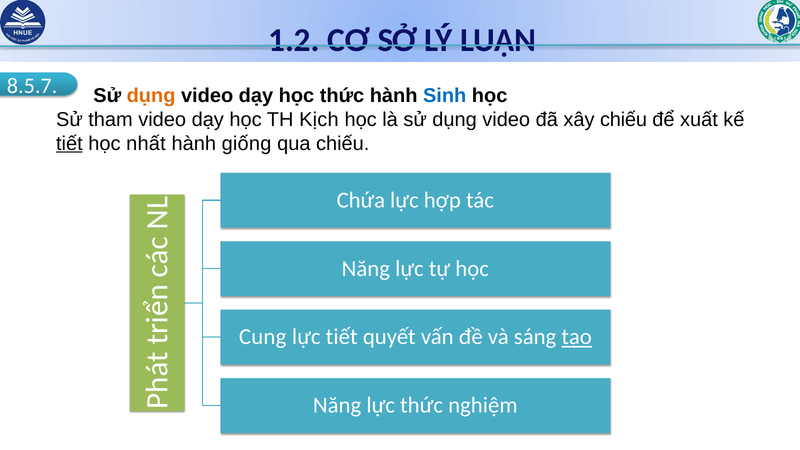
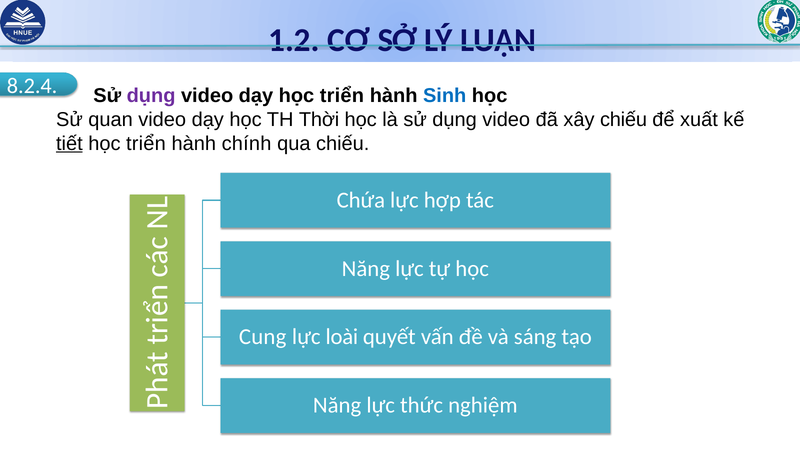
8.5.7: 8.5.7 -> 8.2.4
dụng at (151, 95) colour: orange -> purple
dạy học thức: thức -> triển
tham: tham -> quan
Kịch: Kịch -> Thời
nhất at (146, 143): nhất -> triển
giống: giống -> chính
lực tiết: tiết -> loài
tạo underline: present -> none
